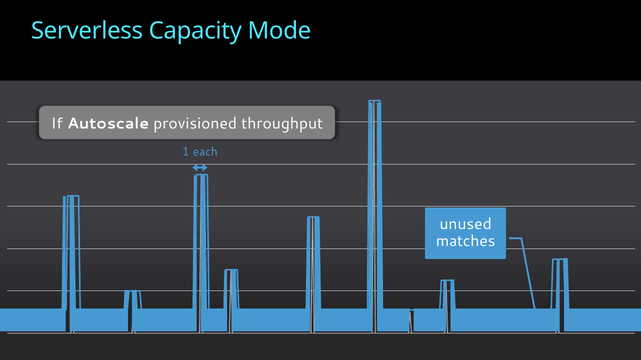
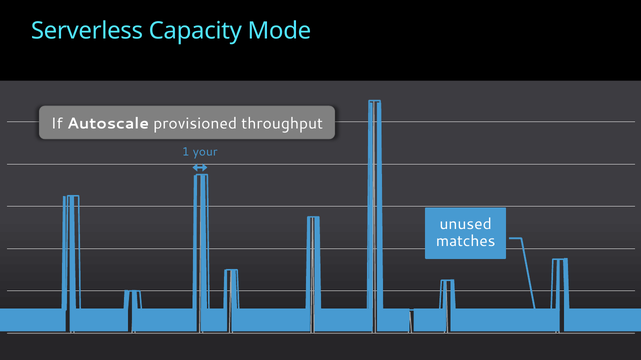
each: each -> your
